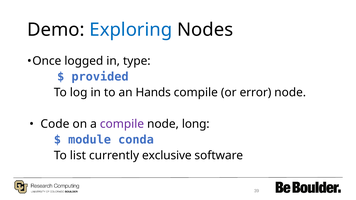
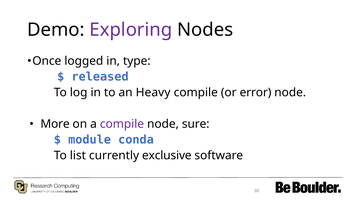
Exploring colour: blue -> purple
provided: provided -> released
Hands: Hands -> Heavy
Code: Code -> More
long: long -> sure
